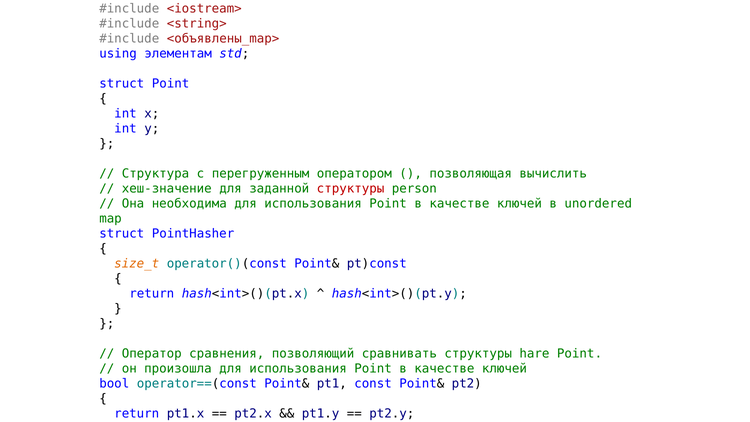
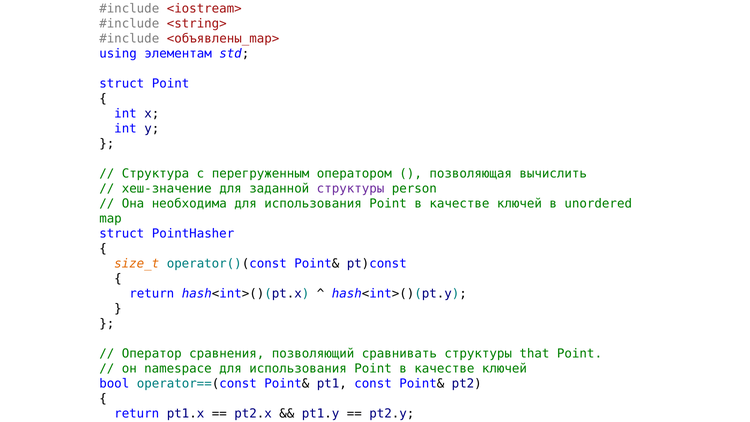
структуры at (351, 189) colour: red -> purple
hare: hare -> that
произошла: произошла -> namespace
